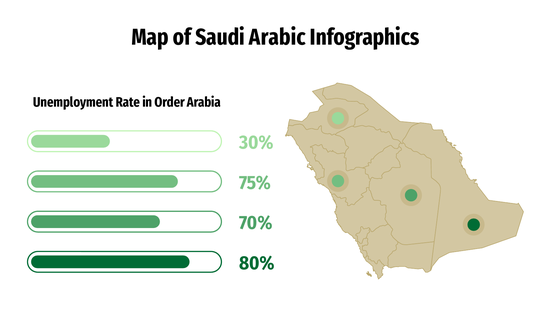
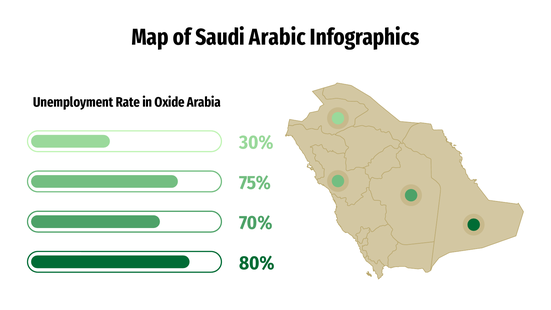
Order: Order -> Oxide
